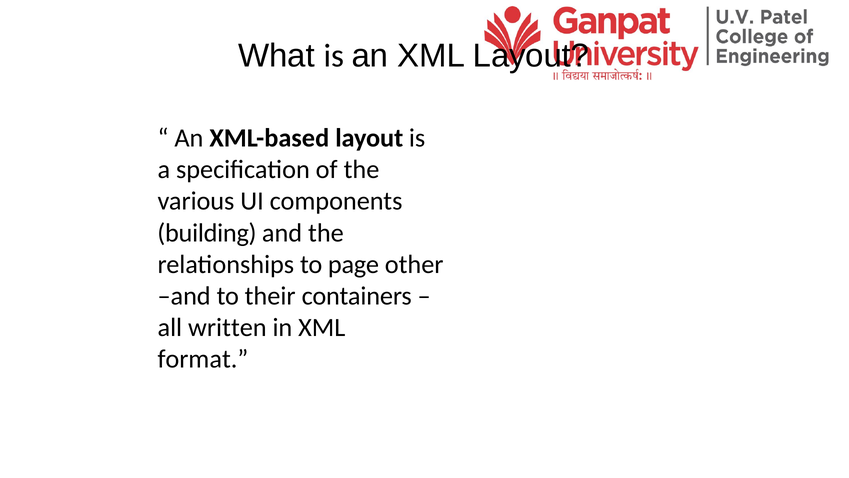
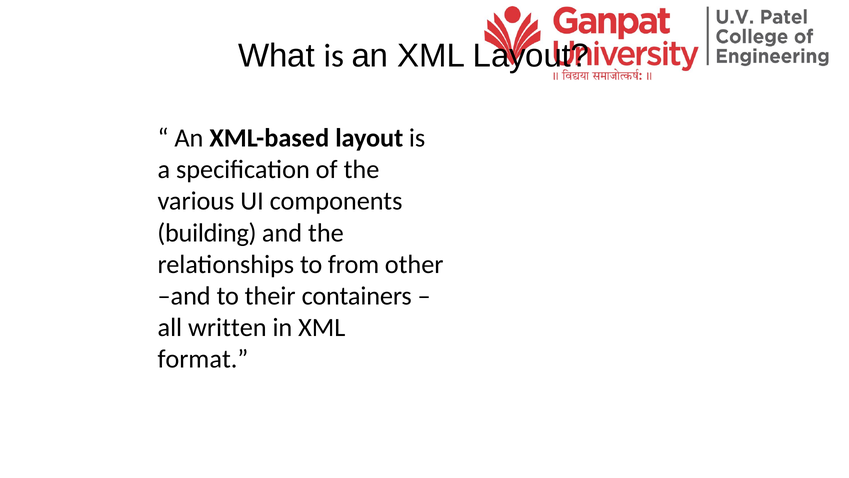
page: page -> from
